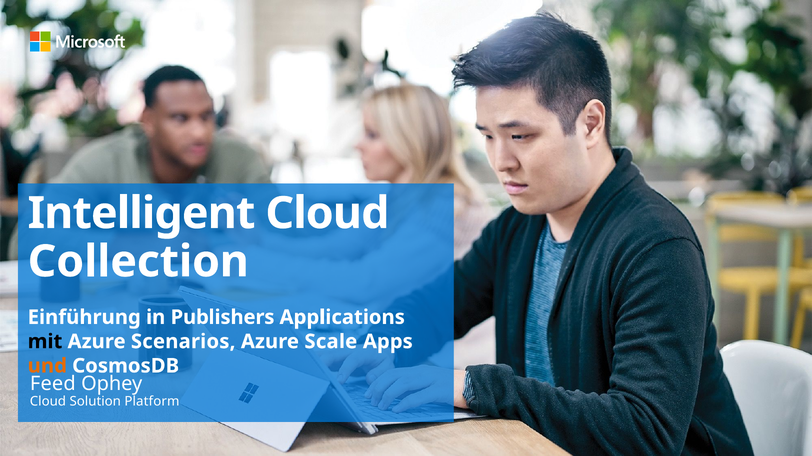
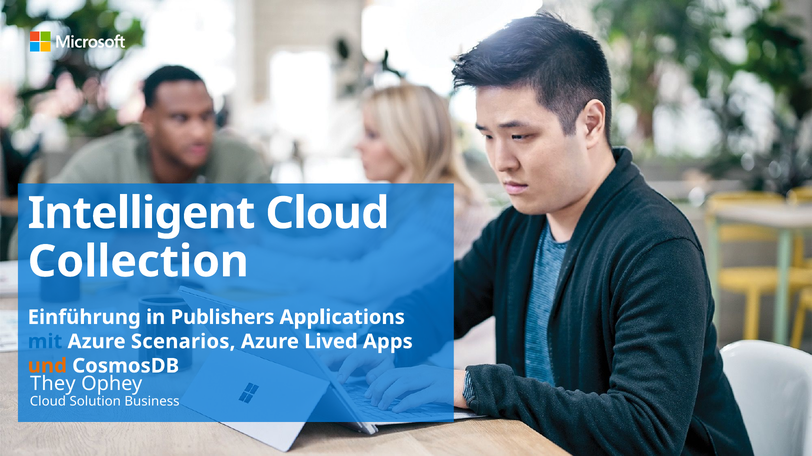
mit colour: black -> blue
Scale: Scale -> Lived
Feed: Feed -> They
Platform: Platform -> Business
